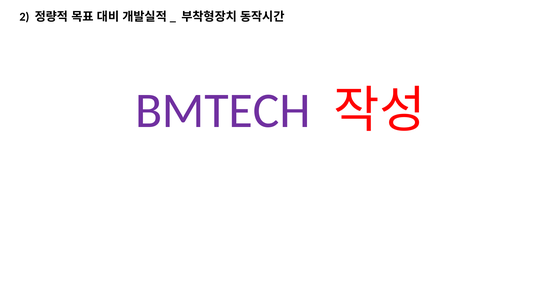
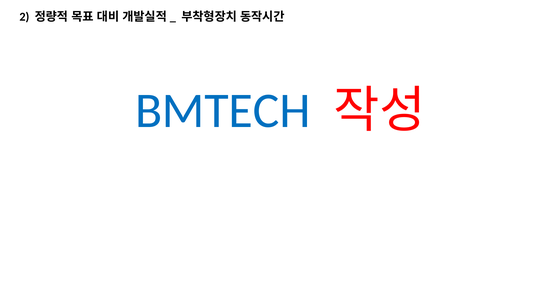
BMTECH colour: purple -> blue
